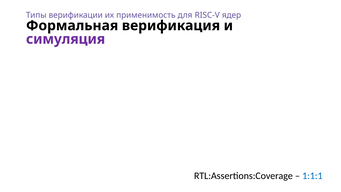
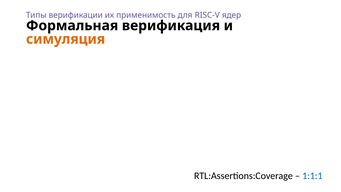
симуляция colour: purple -> orange
